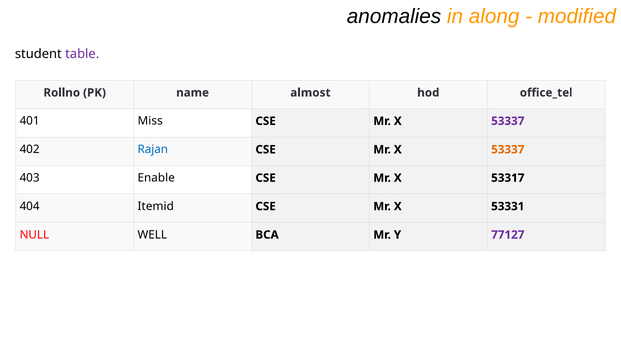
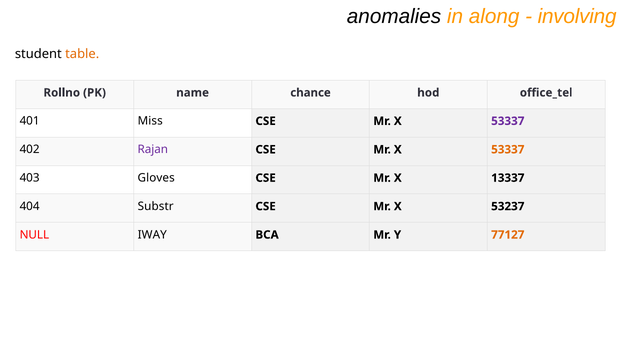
modified: modified -> involving
table colour: purple -> orange
almost: almost -> chance
Rajan colour: blue -> purple
Enable: Enable -> Gloves
53317: 53317 -> 13337
Itemid: Itemid -> Substr
53331: 53331 -> 53237
WELL: WELL -> IWAY
77127 colour: purple -> orange
